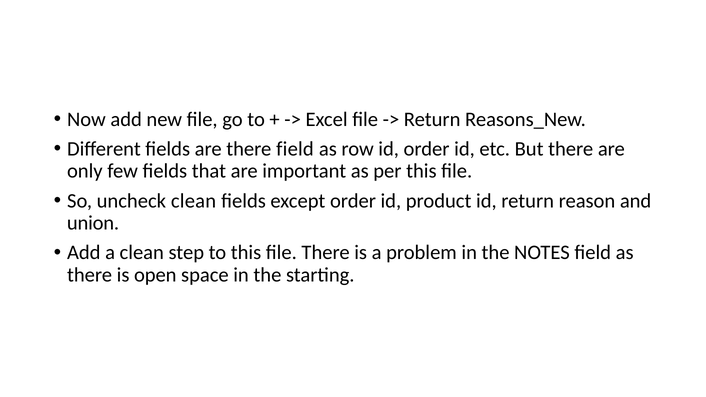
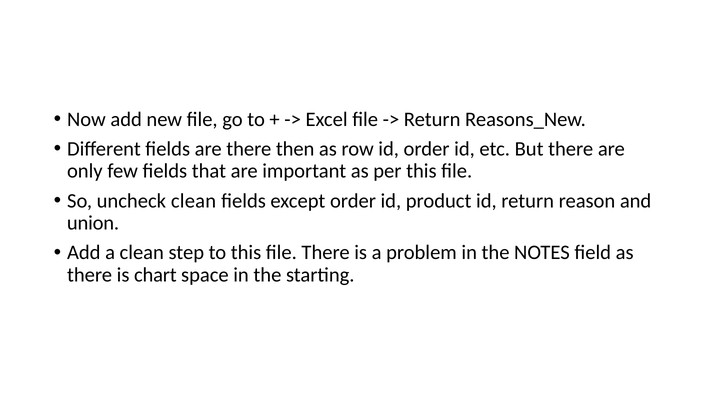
there field: field -> then
open: open -> chart
